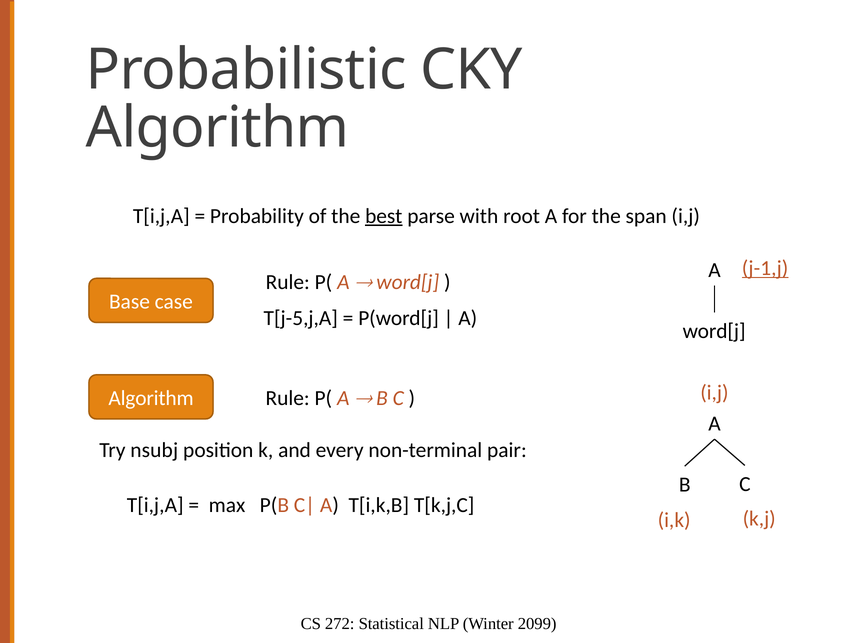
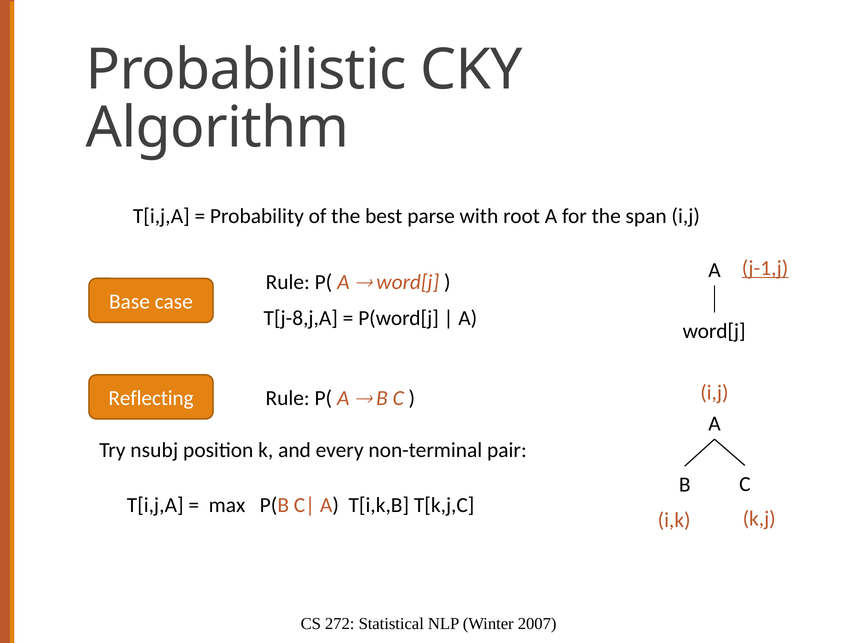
best underline: present -> none
T[j-5,j,A: T[j-5,j,A -> T[j-8,j,A
Algorithm at (151, 398): Algorithm -> Reflecting
2099: 2099 -> 2007
